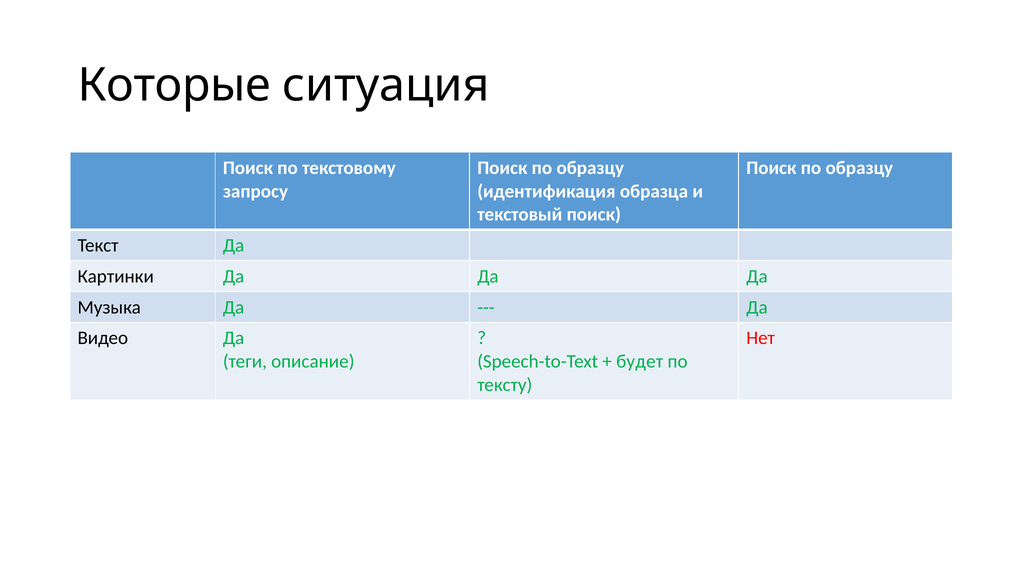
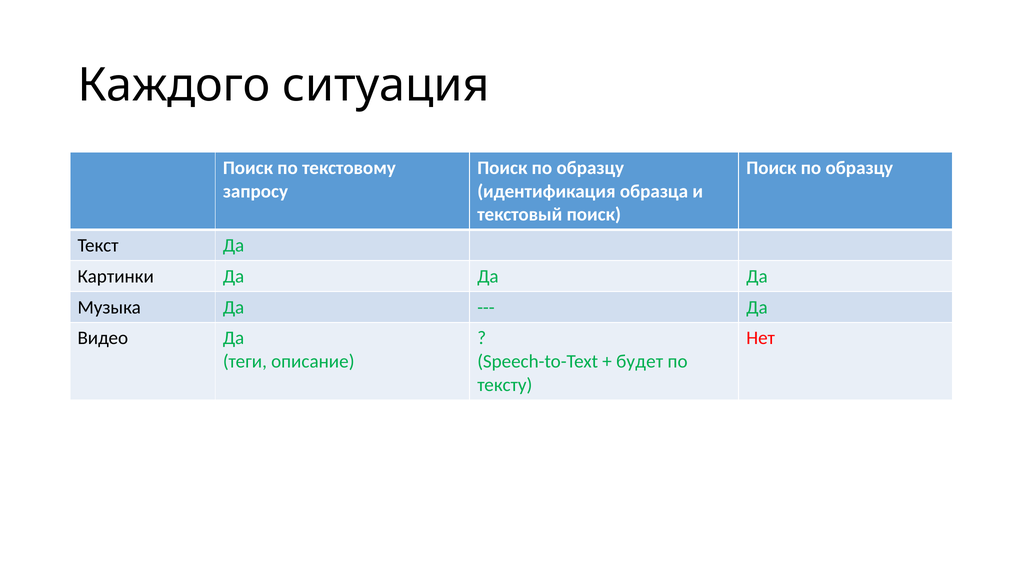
Которые: Которые -> Каждого
